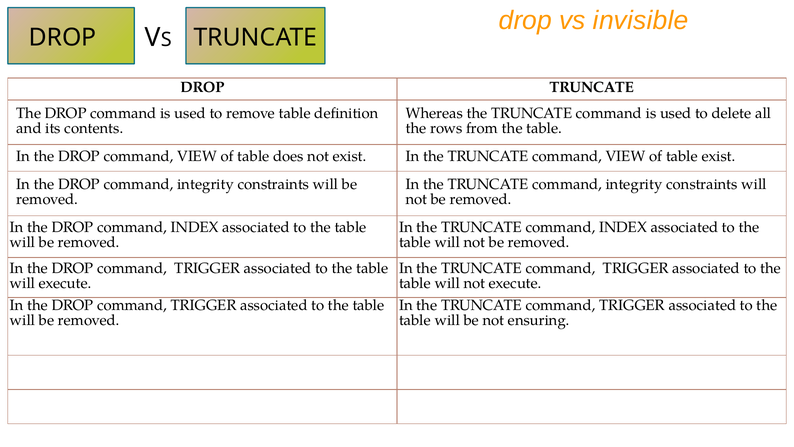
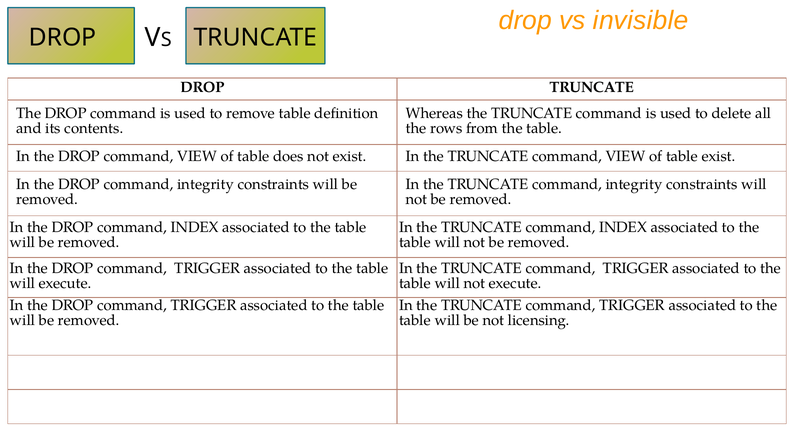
ensuring: ensuring -> licensing
